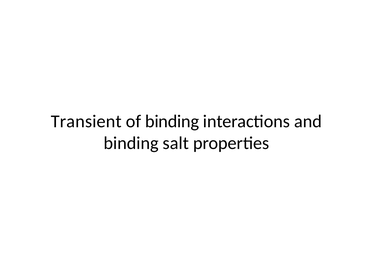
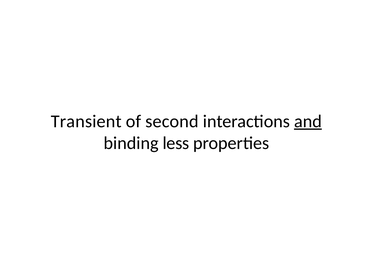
of binding: binding -> second
and underline: none -> present
salt: salt -> less
